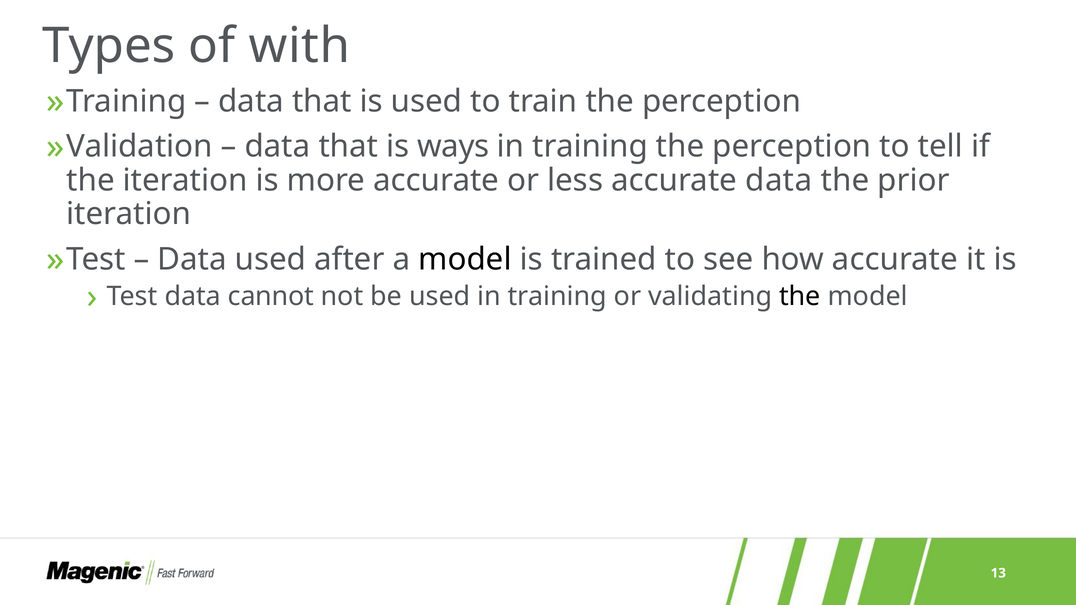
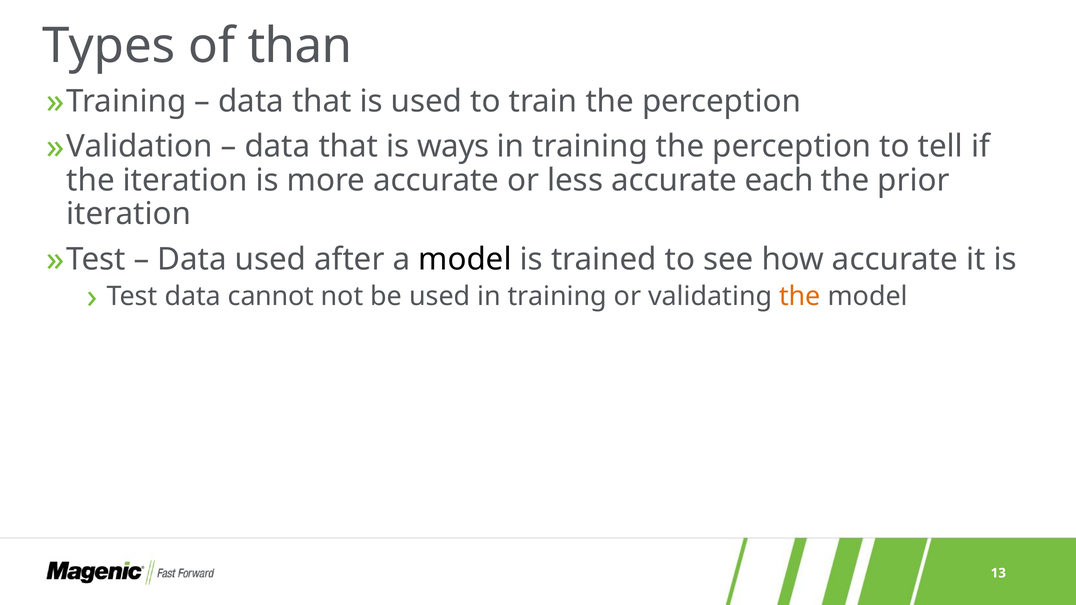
with: with -> than
accurate data: data -> each
the at (800, 296) colour: black -> orange
